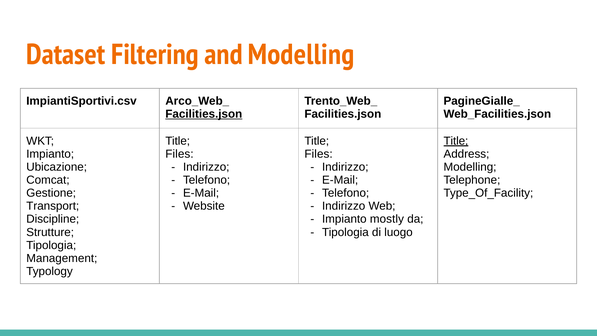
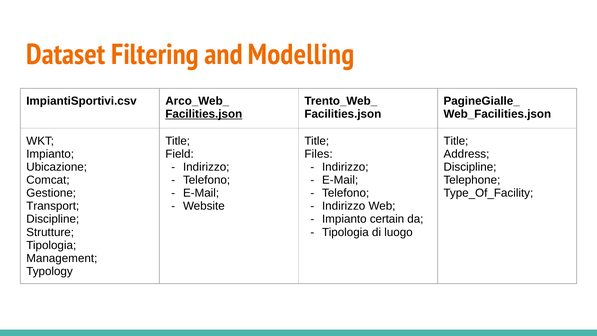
Title at (456, 141) underline: present -> none
Files at (179, 154): Files -> Field
Modelling at (470, 167): Modelling -> Discipline
mostly: mostly -> certain
